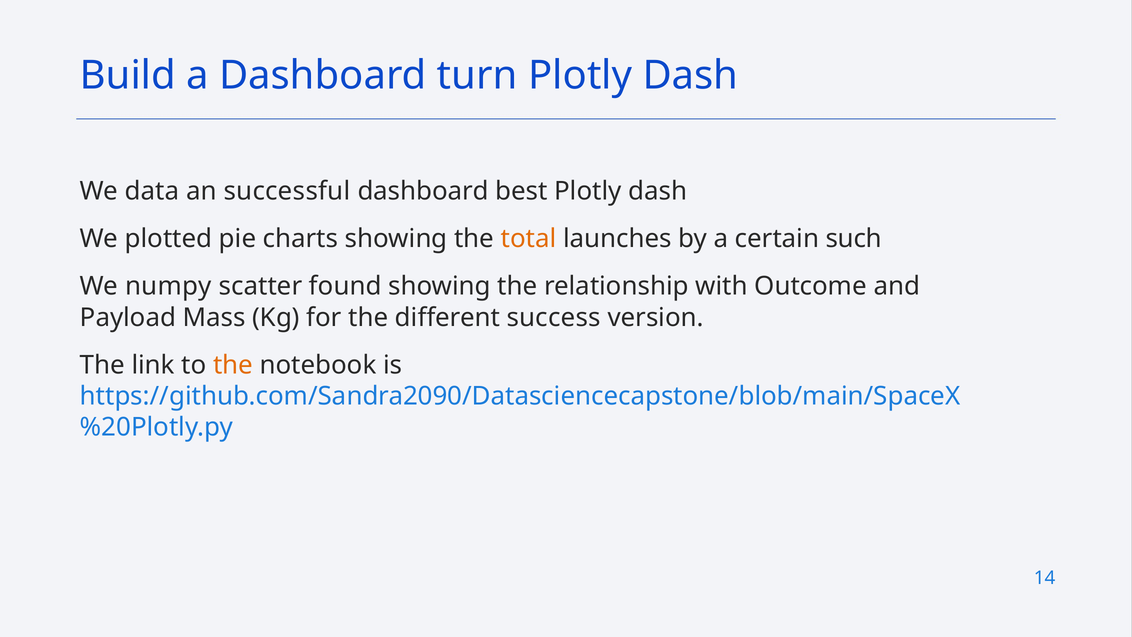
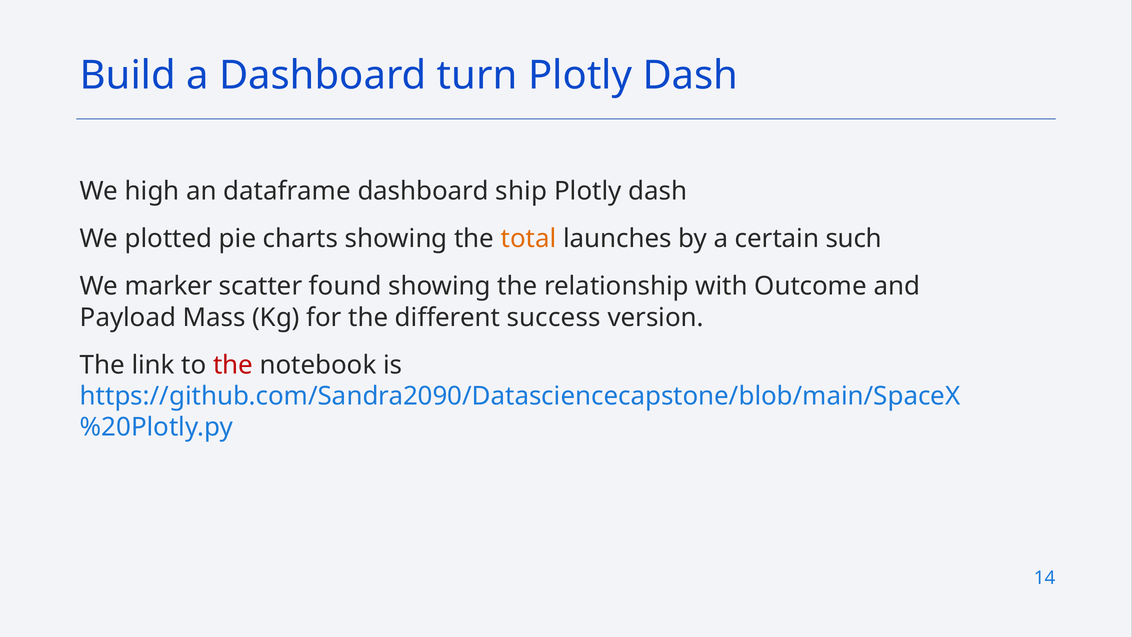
data: data -> high
successful: successful -> dataframe
best: best -> ship
numpy: numpy -> marker
the at (233, 365) colour: orange -> red
